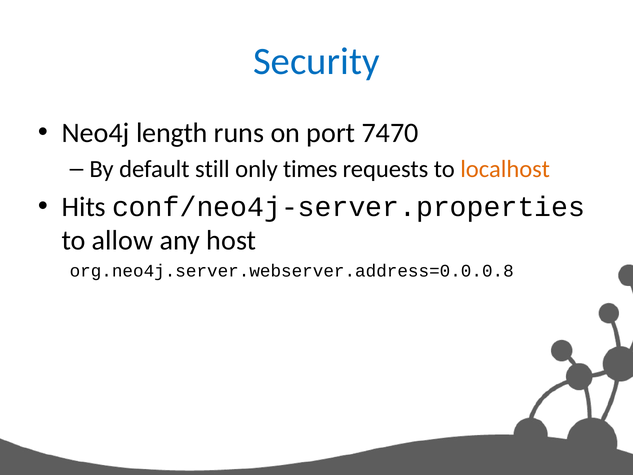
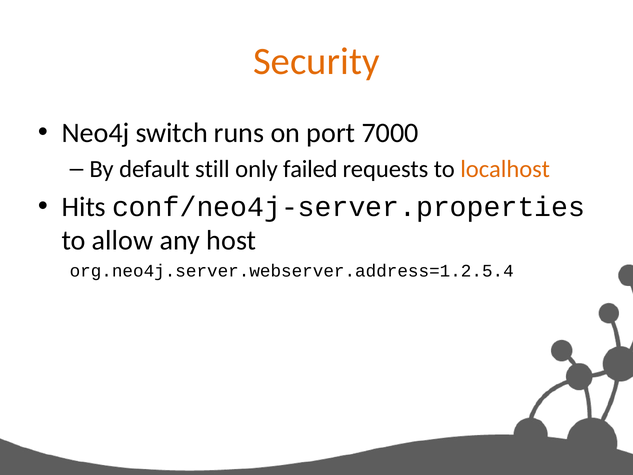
Security colour: blue -> orange
length: length -> switch
7470: 7470 -> 7000
times: times -> failed
org.neo4j.server.webserver.address=0.0.0.8: org.neo4j.server.webserver.address=0.0.0.8 -> org.neo4j.server.webserver.address=1.2.5.4
